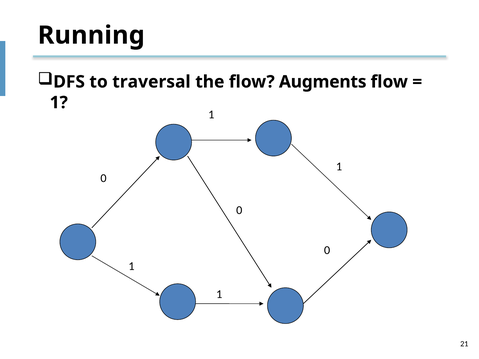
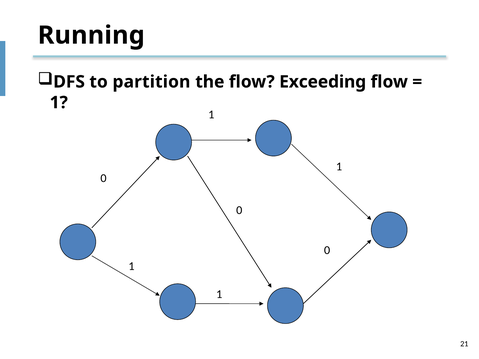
traversal: traversal -> partition
Augments: Augments -> Exceeding
